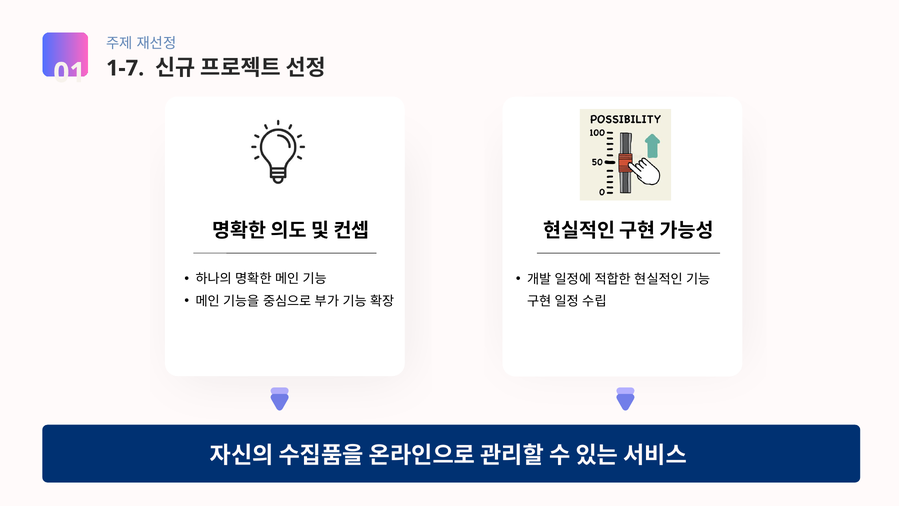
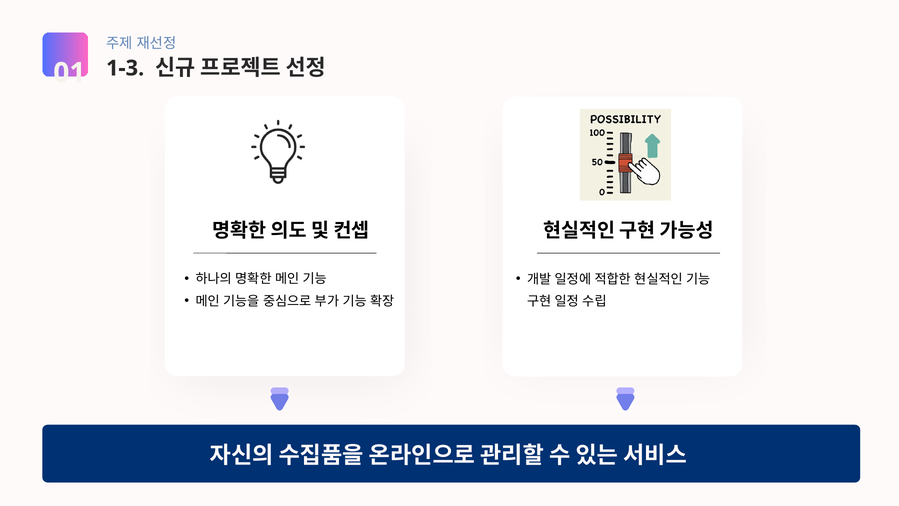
1-7: 1-7 -> 1-3
